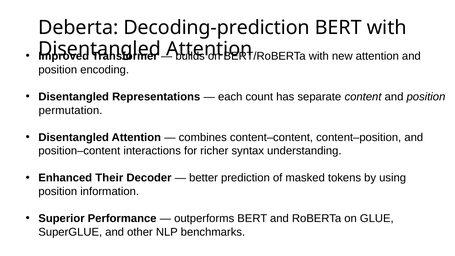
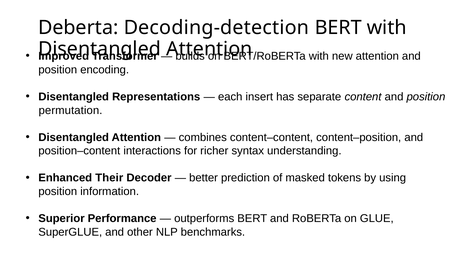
Decoding-prediction: Decoding-prediction -> Decoding-detection
count: count -> insert
